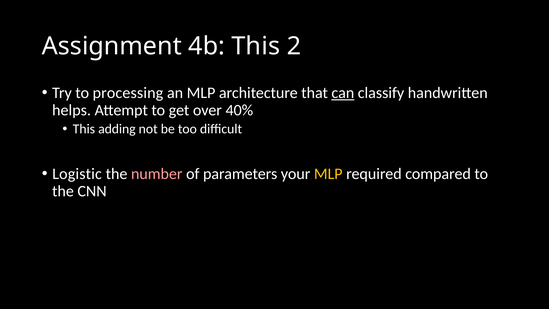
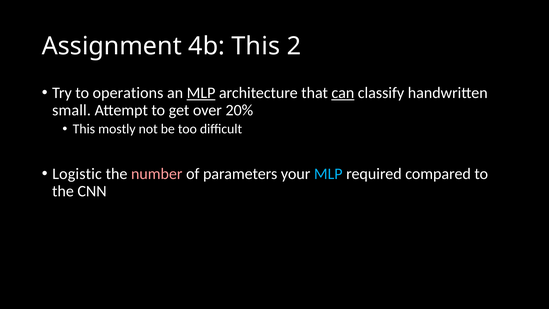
processing: processing -> operations
MLP at (201, 93) underline: none -> present
helps: helps -> small
40%: 40% -> 20%
adding: adding -> mostly
MLP at (328, 174) colour: yellow -> light blue
